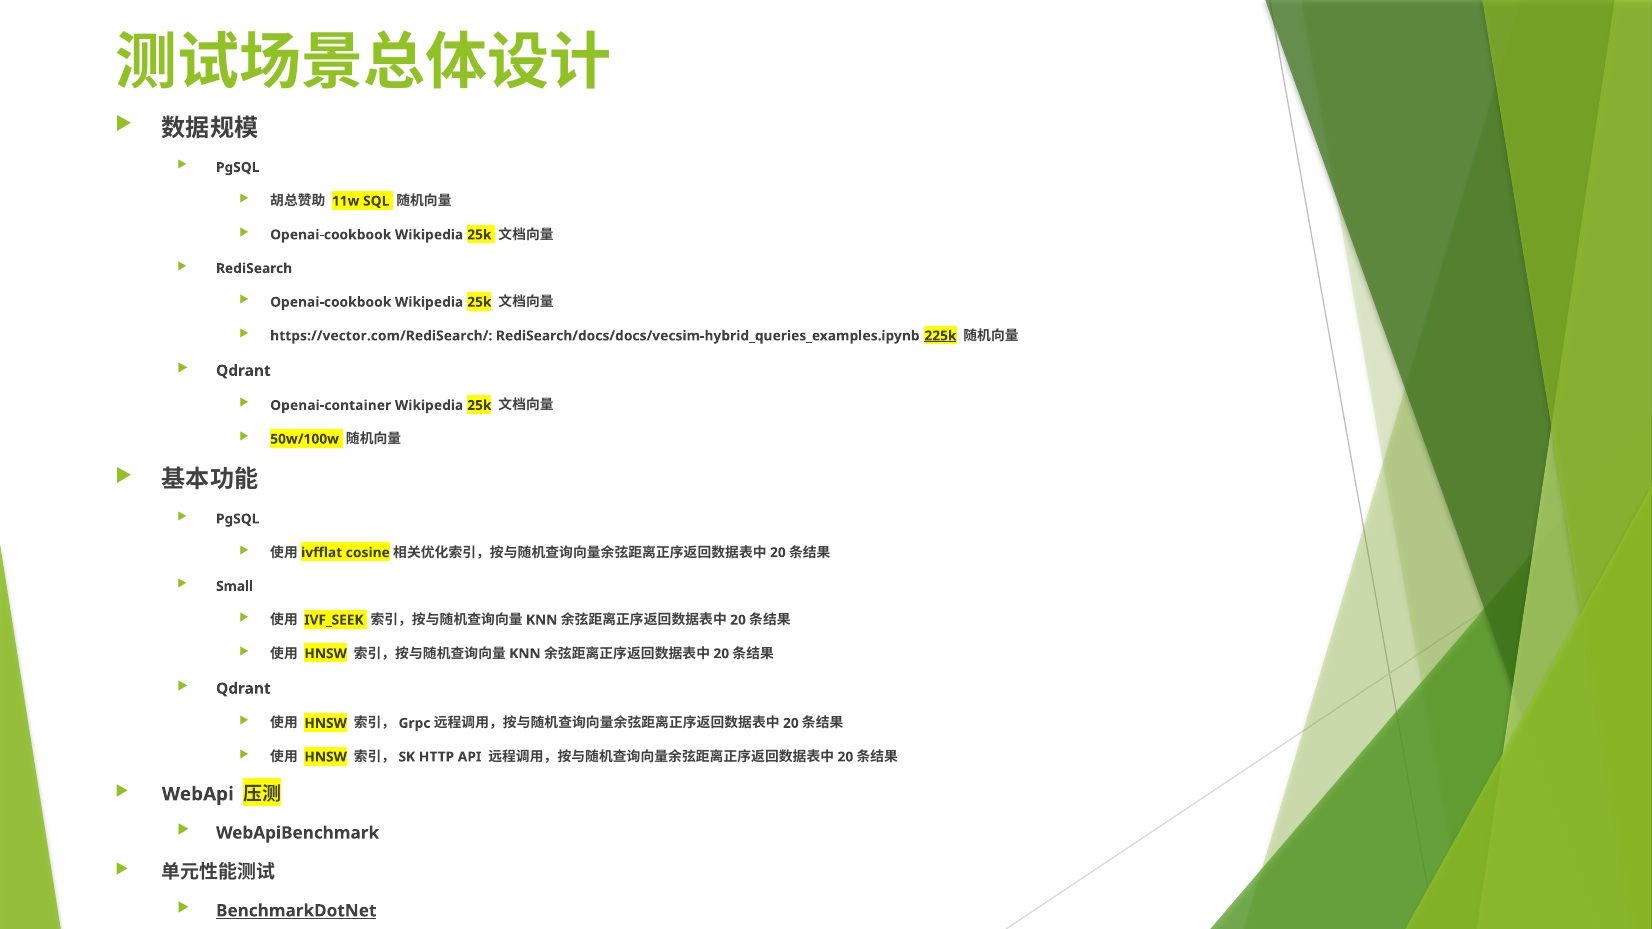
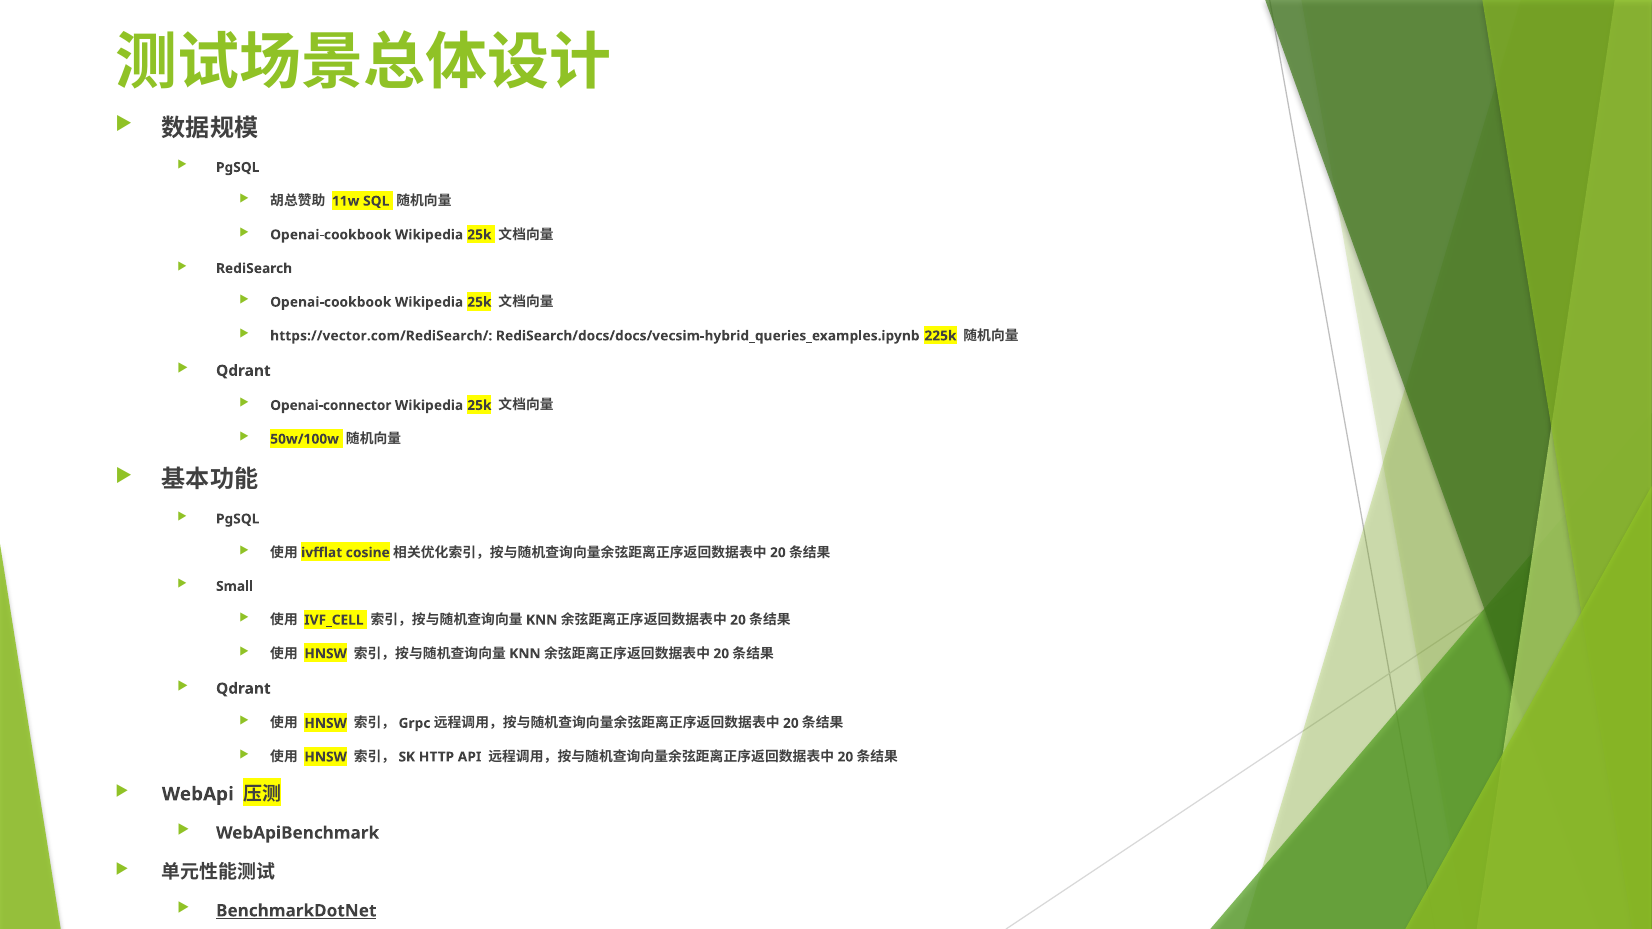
225k underline: present -> none
Openai-container: Openai-container -> Openai-connector
IVF_SEEK: IVF_SEEK -> IVF_CELL
